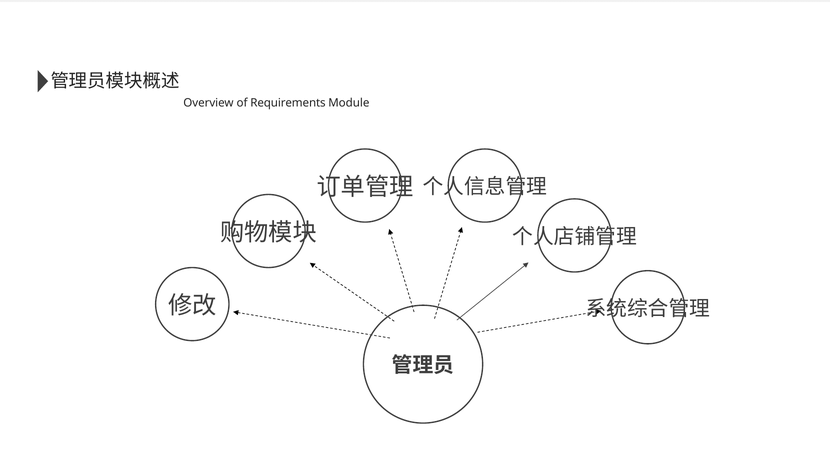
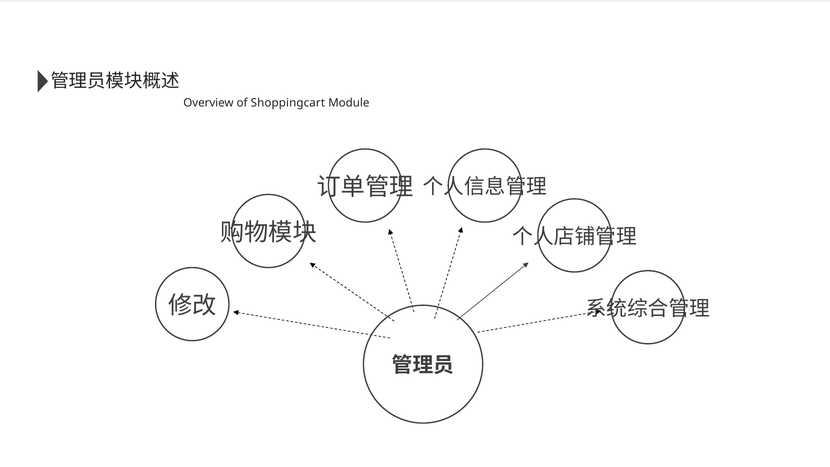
Requirements: Requirements -> Shoppingcart
